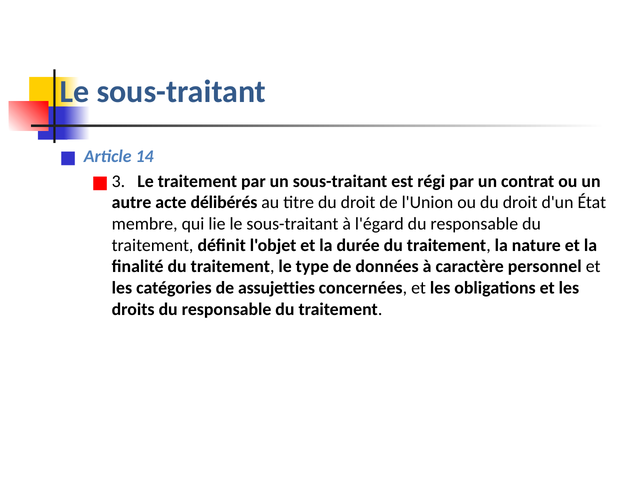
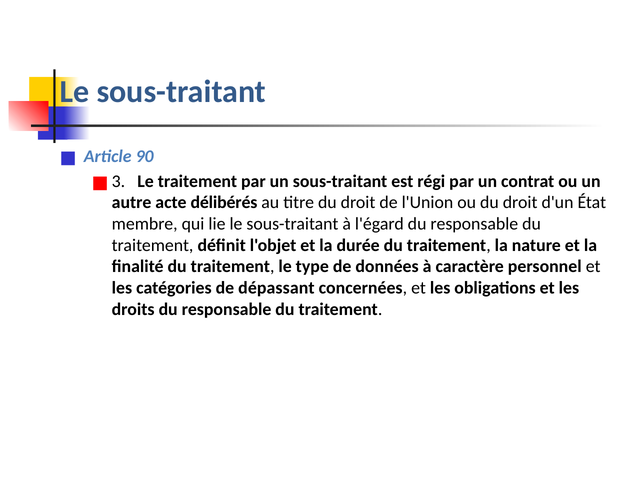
14: 14 -> 90
assujetties: assujetties -> dépassant
